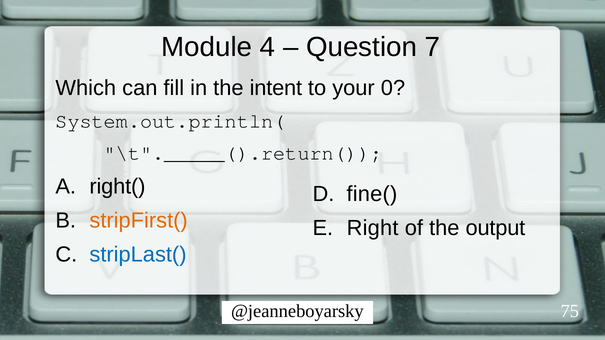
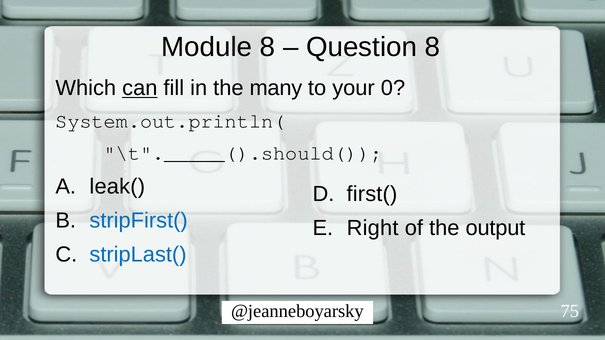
Module 4: 4 -> 8
Question 7: 7 -> 8
can underline: none -> present
intent: intent -> many
\t"._____().return(: \t"._____().return( -> \t"._____().should(
right(: right( -> leak(
fine(: fine( -> first(
stripFirst( colour: orange -> blue
